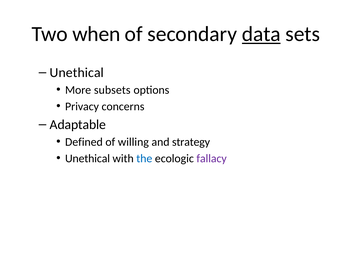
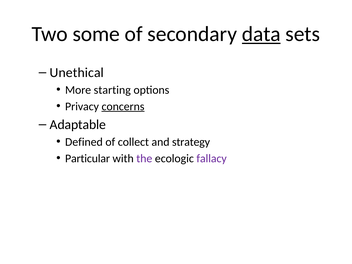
when: when -> some
subsets: subsets -> starting
concerns underline: none -> present
willing: willing -> collect
Unethical at (88, 158): Unethical -> Particular
the colour: blue -> purple
